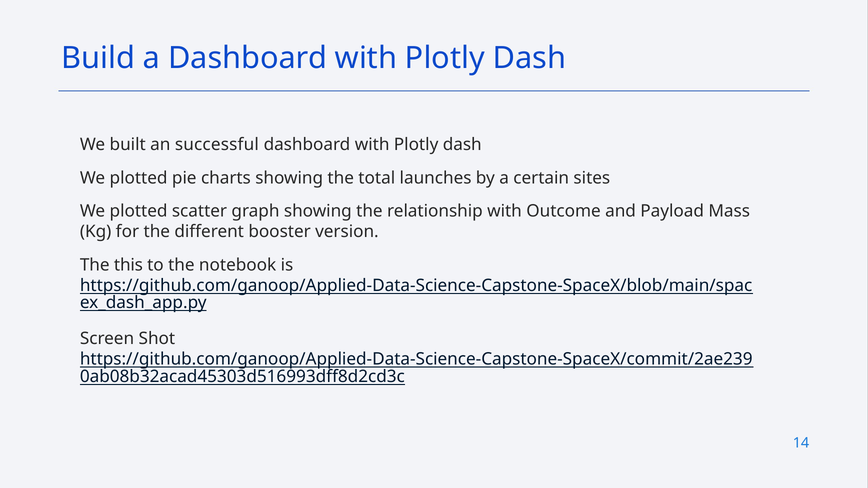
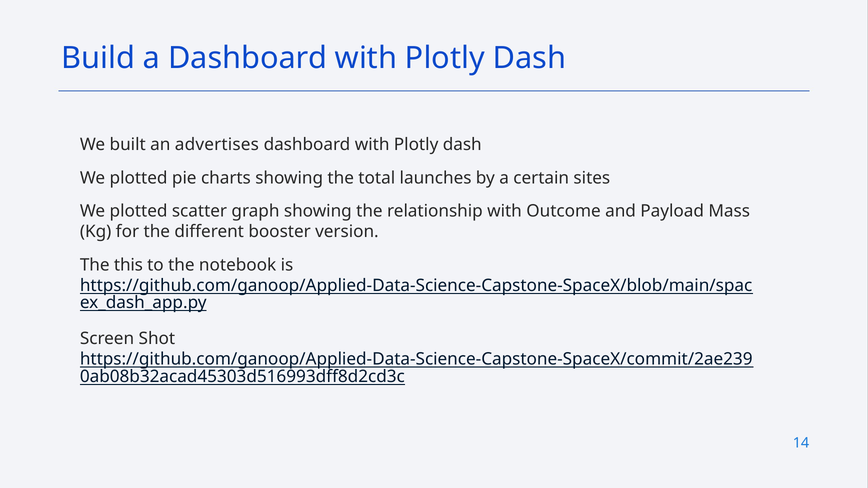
successful: successful -> advertises
